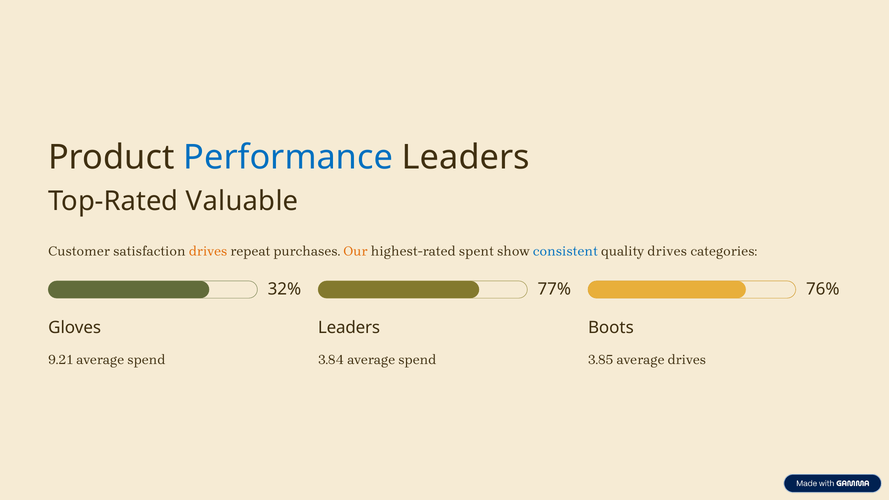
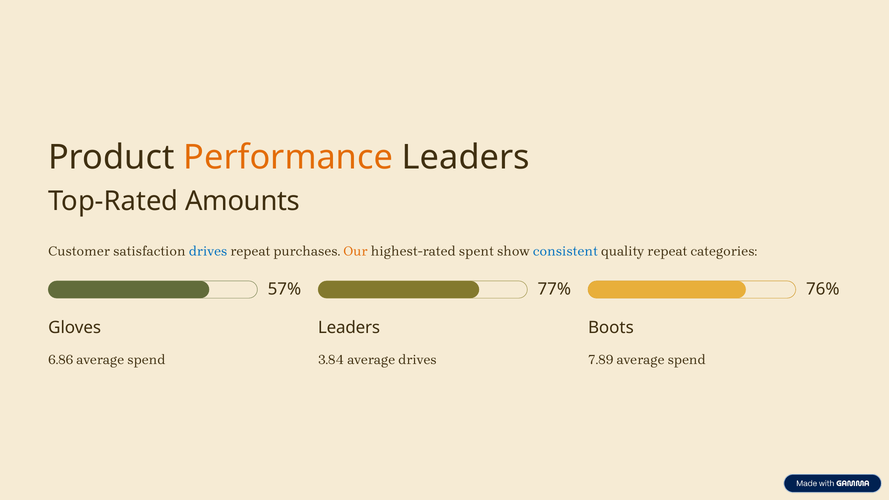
Performance colour: blue -> orange
Valuable: Valuable -> Amounts
drives at (208, 251) colour: orange -> blue
quality drives: drives -> repeat
32%: 32% -> 57%
9.21: 9.21 -> 6.86
3.84 average spend: spend -> drives
3.85: 3.85 -> 7.89
drives at (687, 360): drives -> spend
